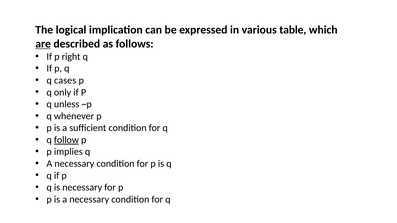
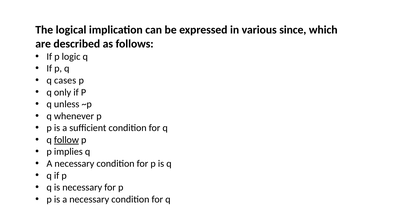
table: table -> since
are underline: present -> none
right: right -> logic
